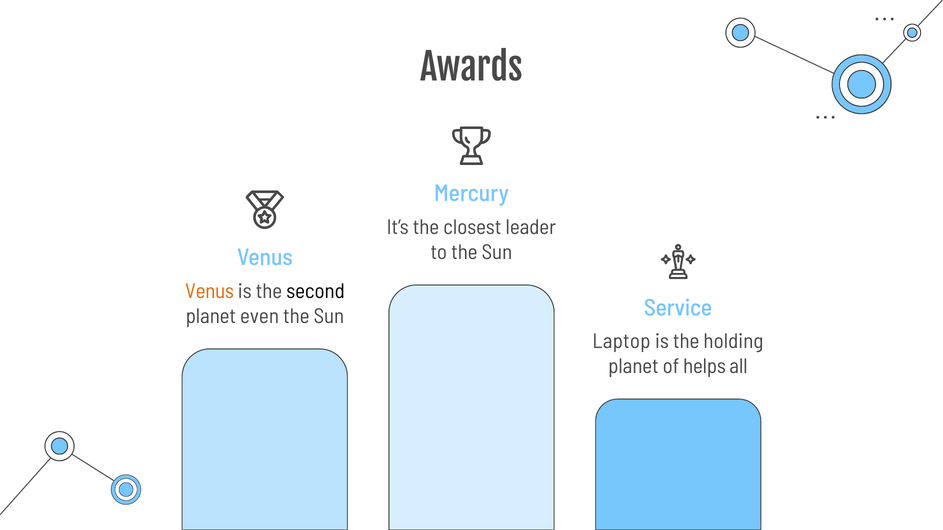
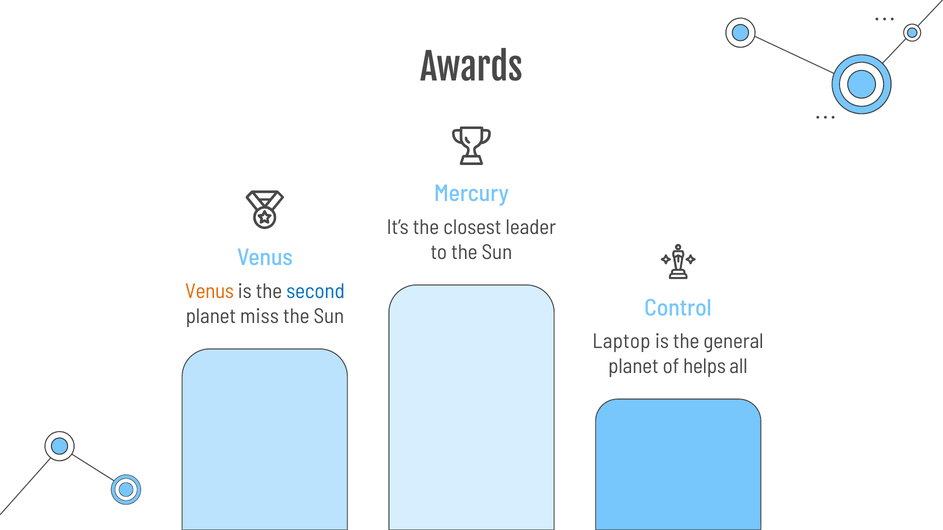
second colour: black -> blue
Service: Service -> Control
even: even -> miss
holding: holding -> general
